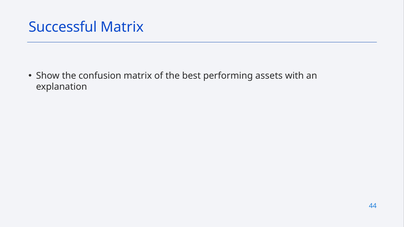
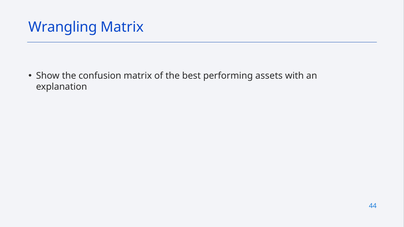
Successful: Successful -> Wrangling
